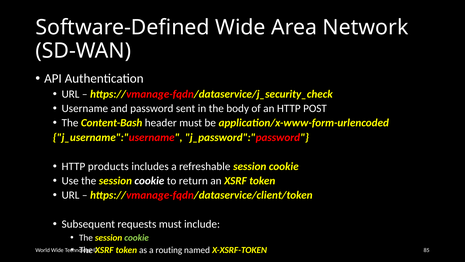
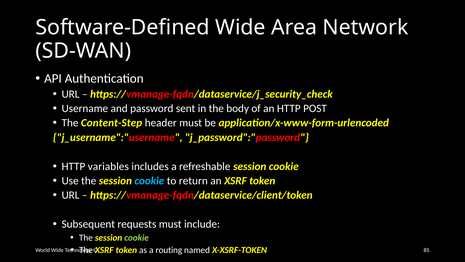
Content-Bash: Content-Bash -> Content-Step
products: products -> variables
cookie at (149, 181) colour: white -> light blue
